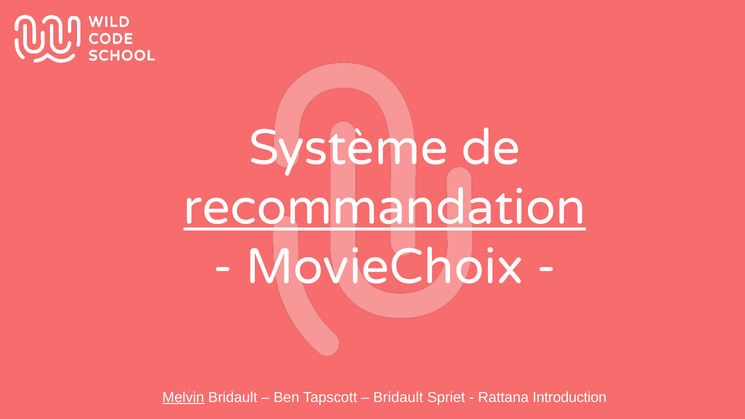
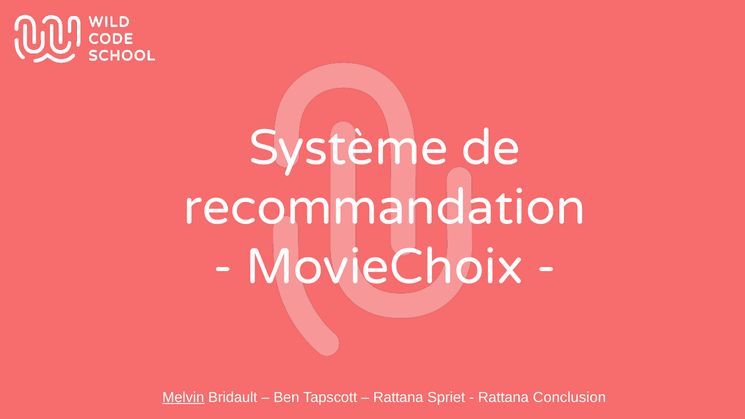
recommandation underline: present -> none
Bridault at (398, 397): Bridault -> Rattana
Introduction: Introduction -> Conclusion
